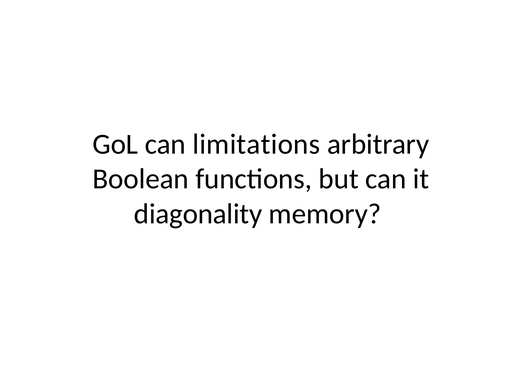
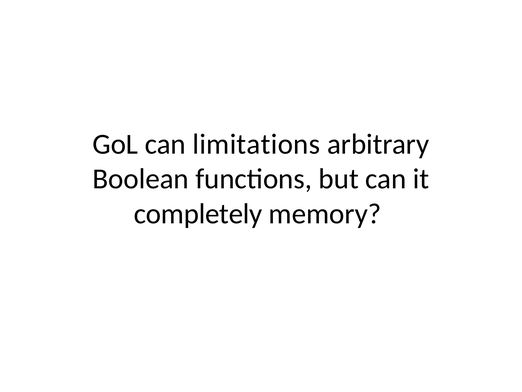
diagonality: diagonality -> completely
